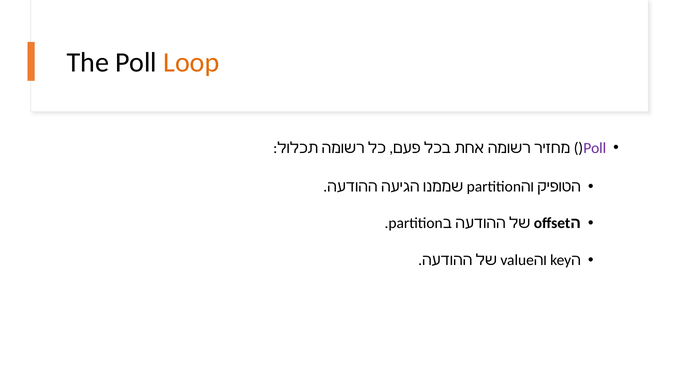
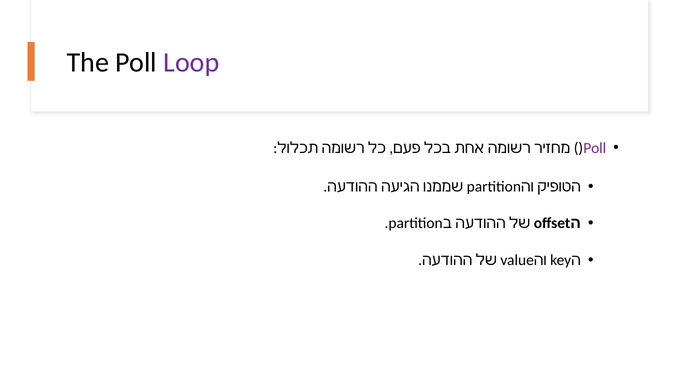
Loop colour: orange -> purple
